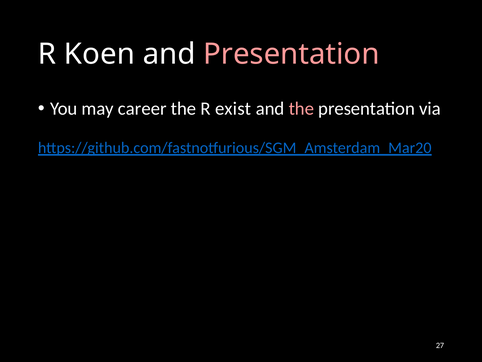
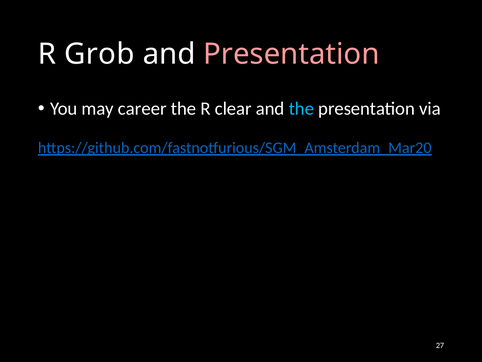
Koen: Koen -> Grob
exist: exist -> clear
the at (301, 109) colour: pink -> light blue
